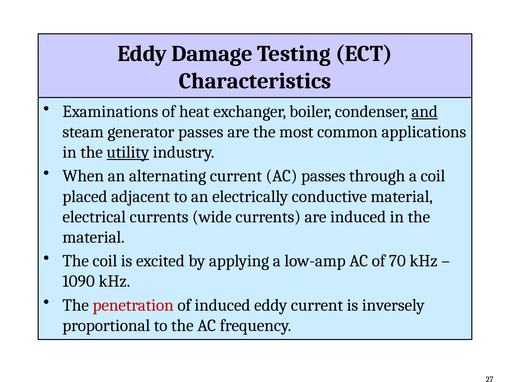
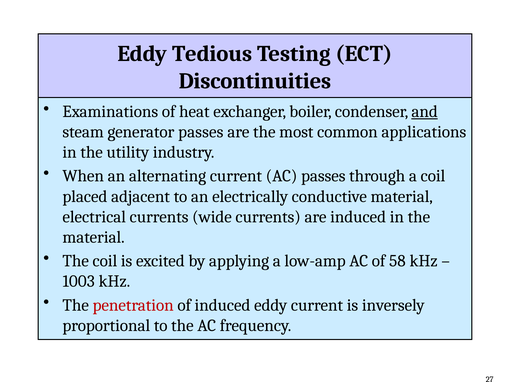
Damage: Damage -> Tedious
Characteristics: Characteristics -> Discontinuities
utility underline: present -> none
70: 70 -> 58
1090: 1090 -> 1003
